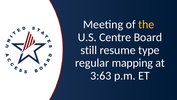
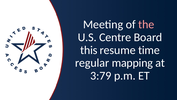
the colour: yellow -> pink
still: still -> this
type: type -> time
3:63: 3:63 -> 3:79
